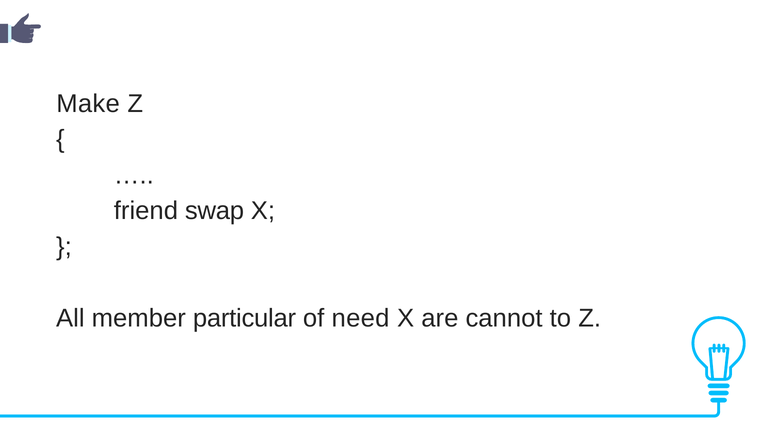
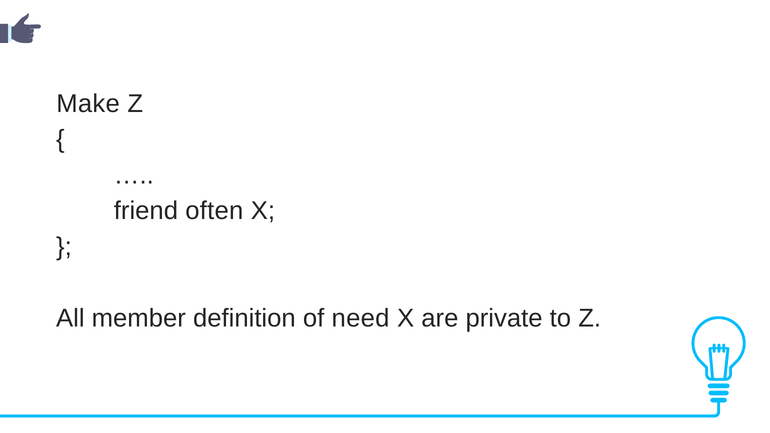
swap: swap -> often
particular: particular -> definition
cannot: cannot -> private
